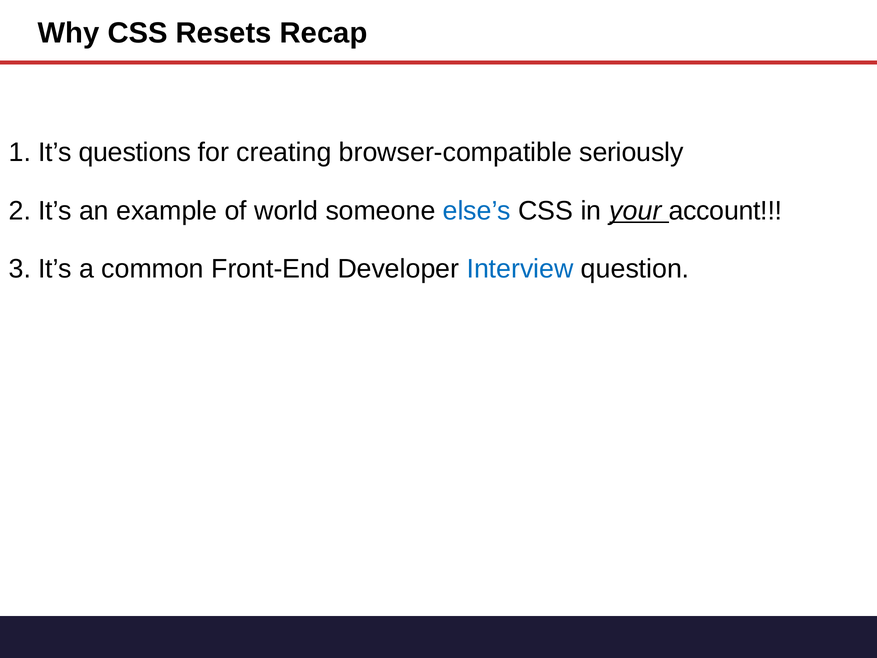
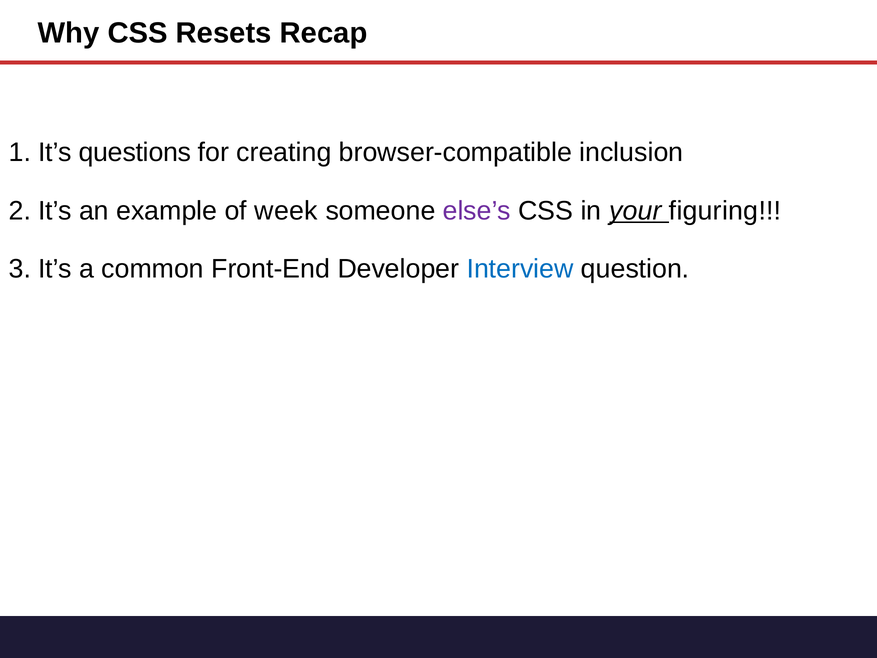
seriously: seriously -> inclusion
world: world -> week
else’s colour: blue -> purple
account: account -> figuring
